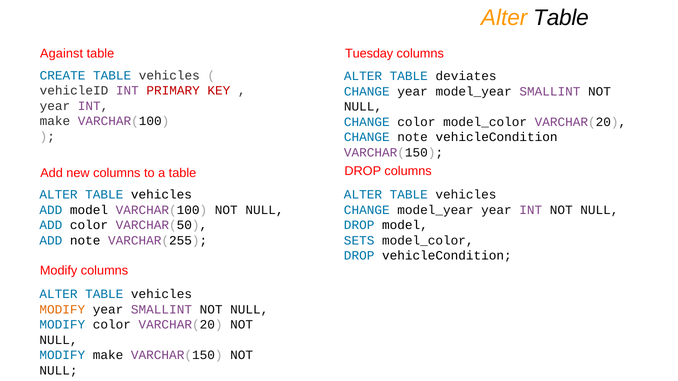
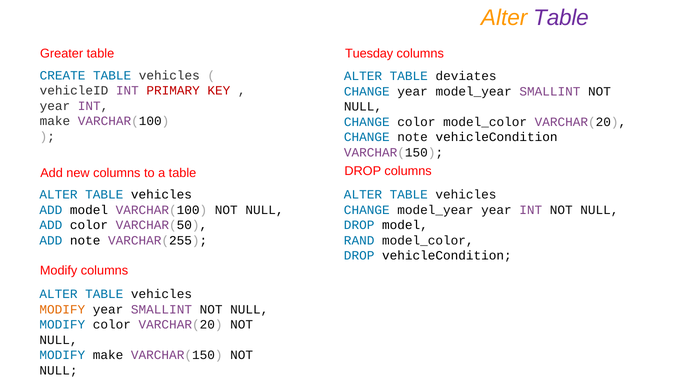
Table at (561, 18) colour: black -> purple
Against: Against -> Greater
SETS: SETS -> RAND
